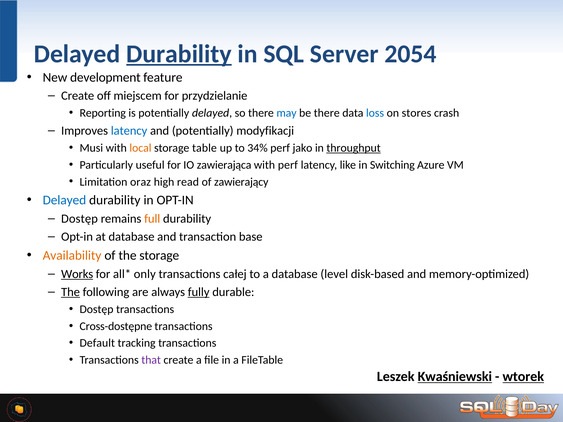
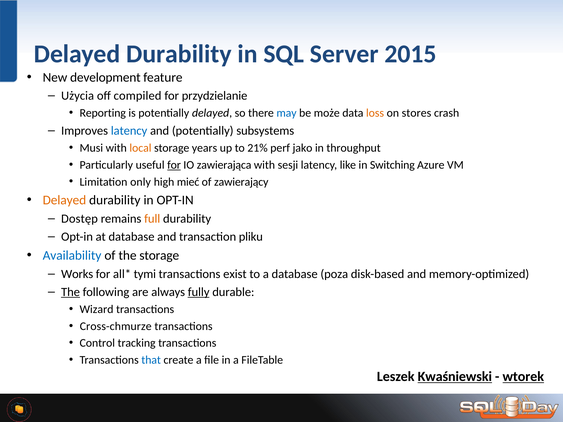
Durability at (179, 54) underline: present -> none
2054: 2054 -> 2015
Create at (78, 96): Create -> Użycia
miejscem: miejscem -> compiled
be there: there -> może
loss colour: blue -> orange
modyfikacji: modyfikacji -> subsystems
table: table -> years
34%: 34% -> 21%
throughput underline: present -> none
for at (174, 165) underline: none -> present
with perf: perf -> sesji
oraz: oraz -> only
read: read -> mieć
Delayed at (64, 200) colour: blue -> orange
base: base -> pliku
Availability colour: orange -> blue
Works underline: present -> none
only: only -> tymi
całej: całej -> exist
level: level -> poza
Dostęp at (97, 310): Dostęp -> Wizard
Cross-dostępne: Cross-dostępne -> Cross-chmurze
Default: Default -> Control
that colour: purple -> blue
